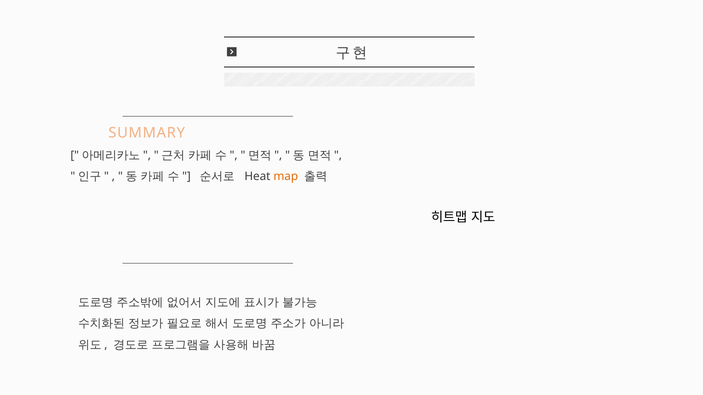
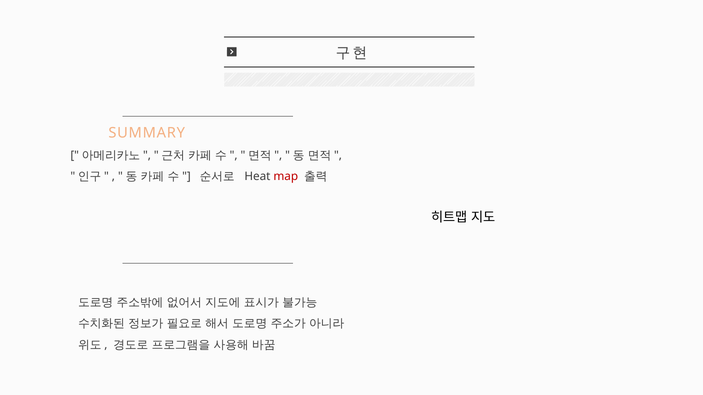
map colour: orange -> red
